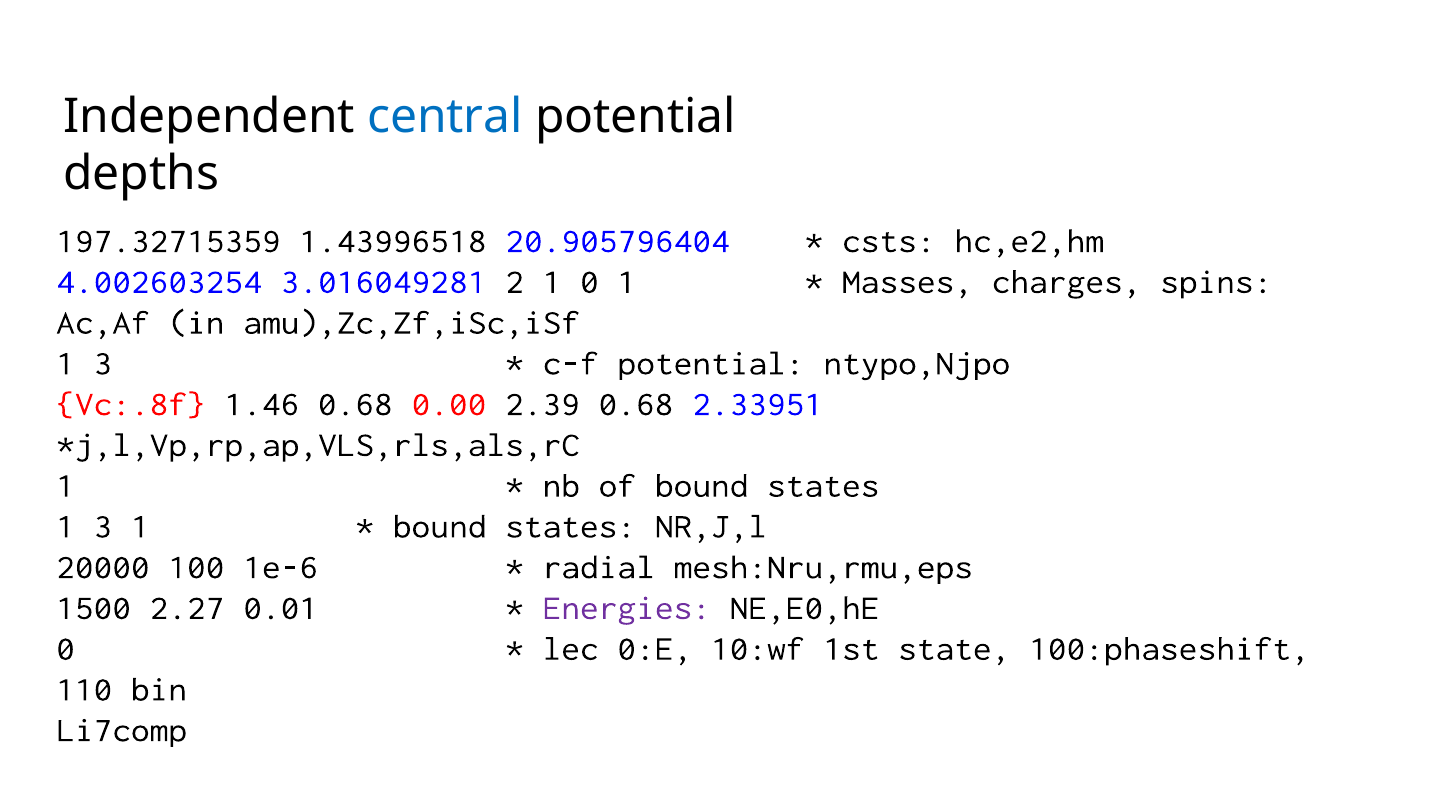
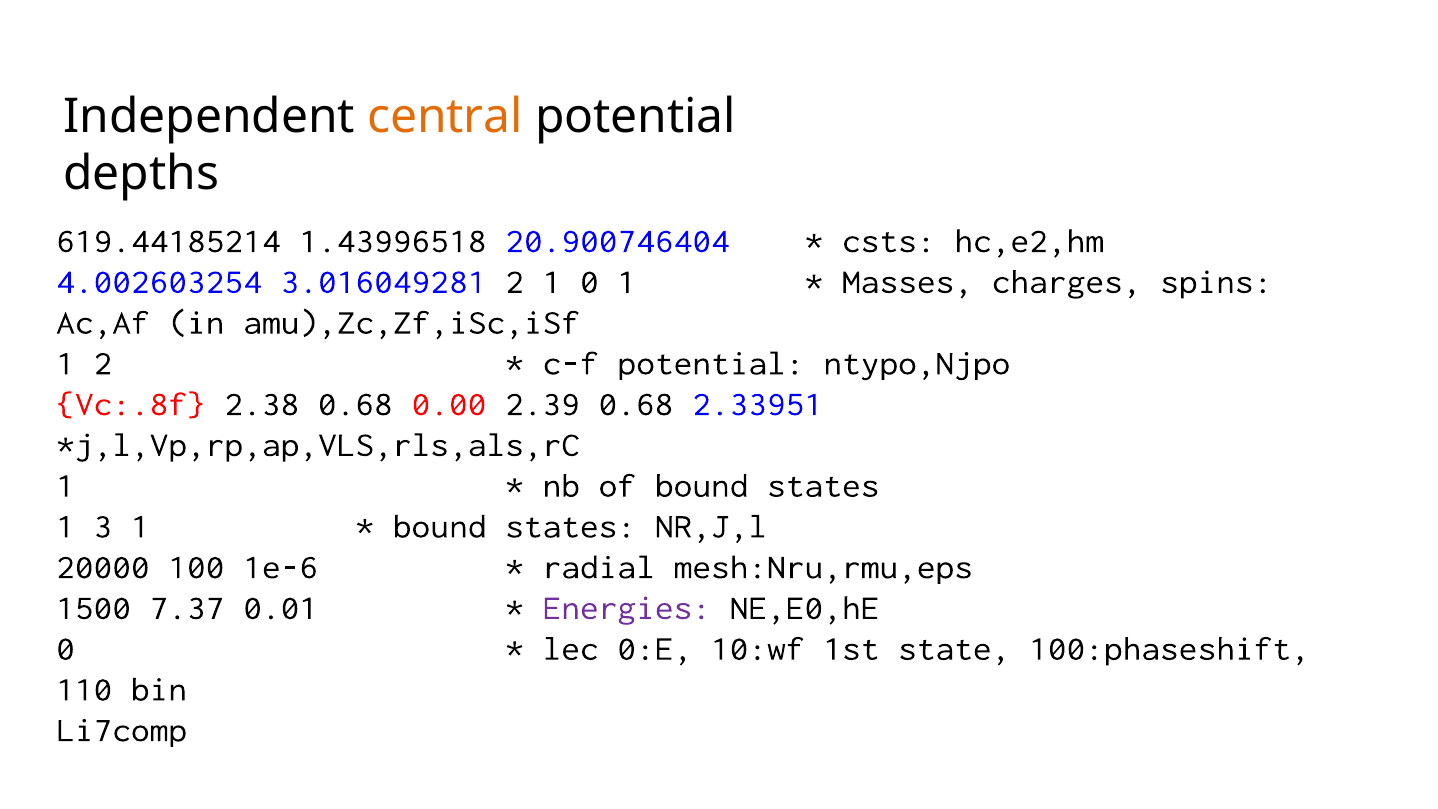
central colour: blue -> orange
197.32715359: 197.32715359 -> 619.44185214
20.905796404: 20.905796404 -> 20.900746404
3 at (103, 363): 3 -> 2
1.46: 1.46 -> 2.38
2.27: 2.27 -> 7.37
